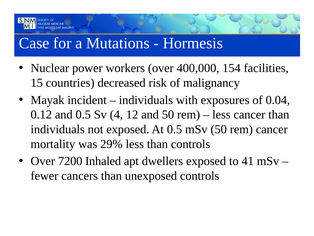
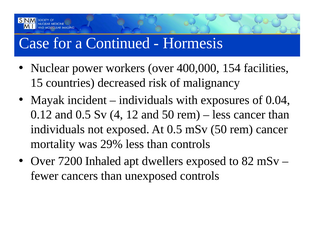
Mutations: Mutations -> Continued
41: 41 -> 82
